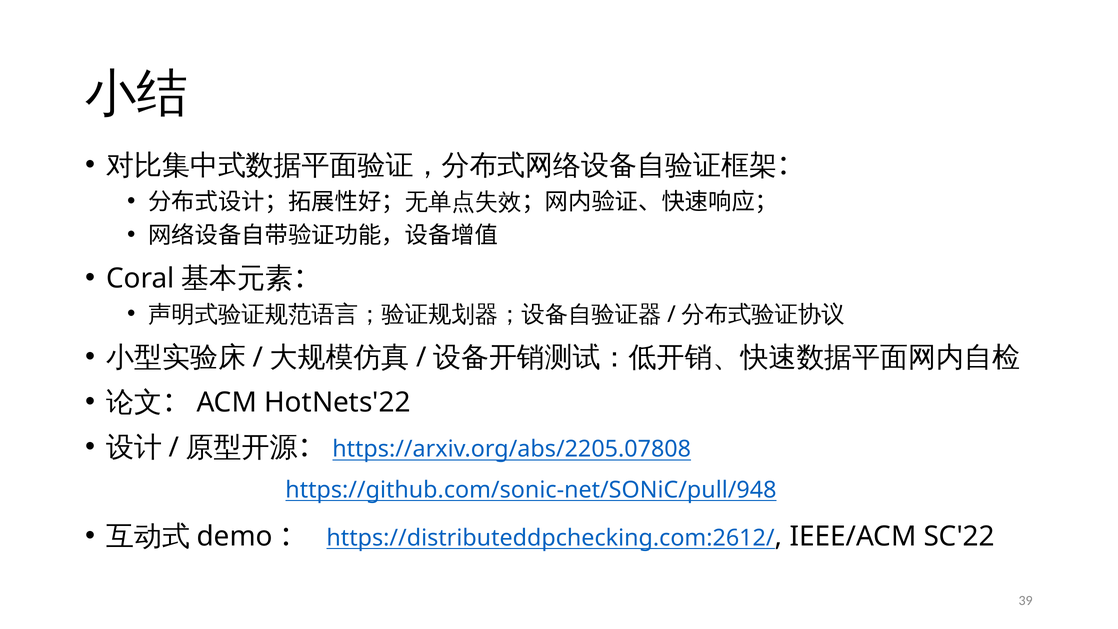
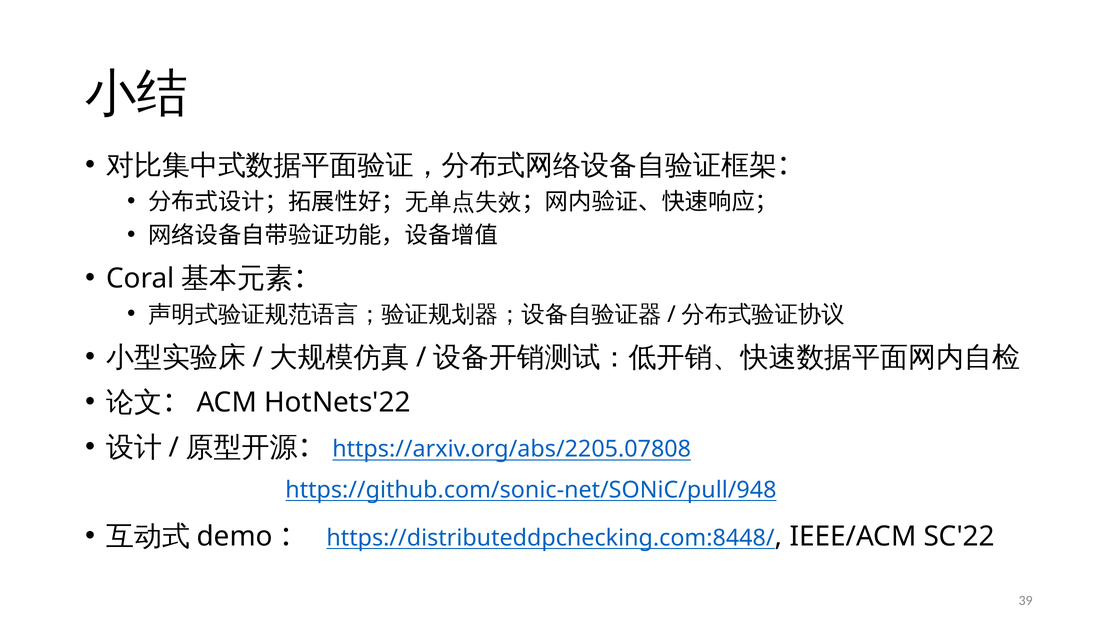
https://distributeddpchecking.com:2612/: https://distributeddpchecking.com:2612/ -> https://distributeddpchecking.com:8448/
